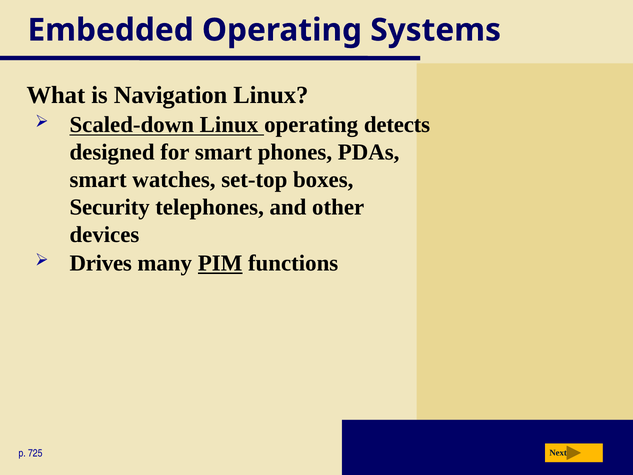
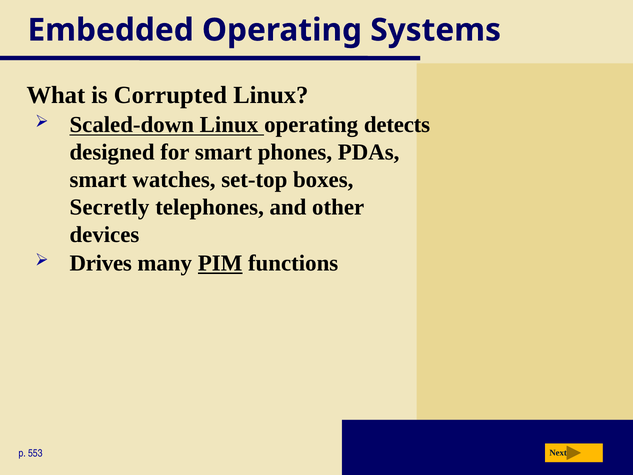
Navigation: Navigation -> Corrupted
Security: Security -> Secretly
725: 725 -> 553
